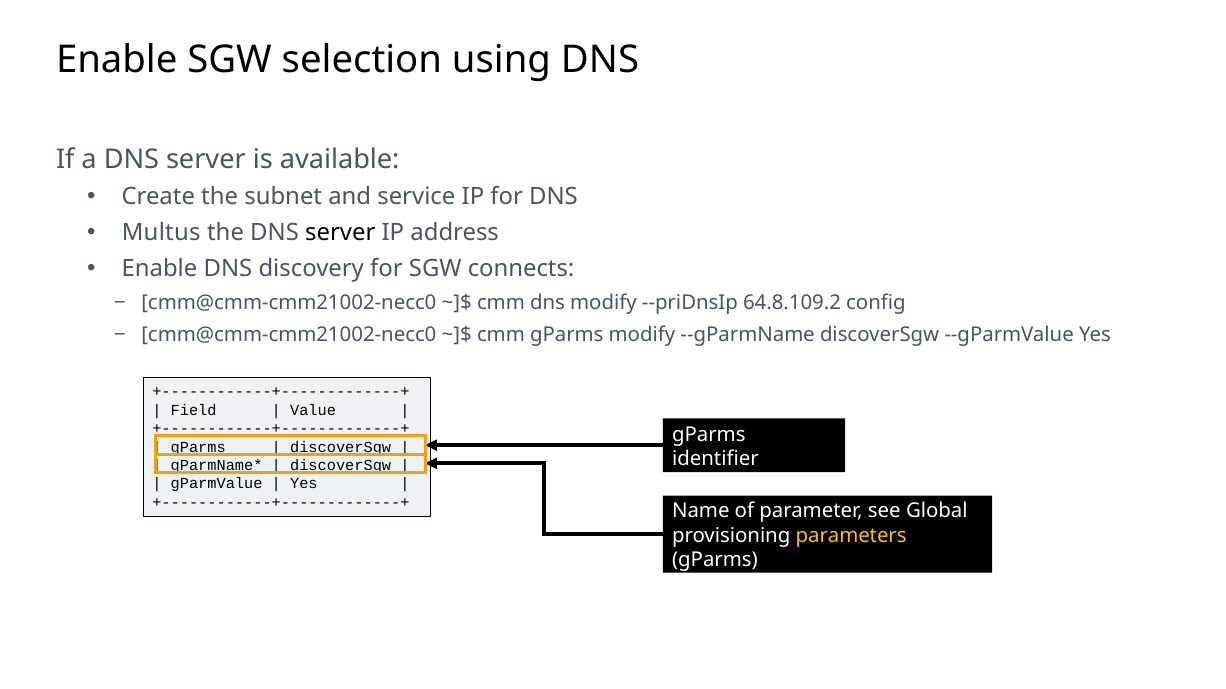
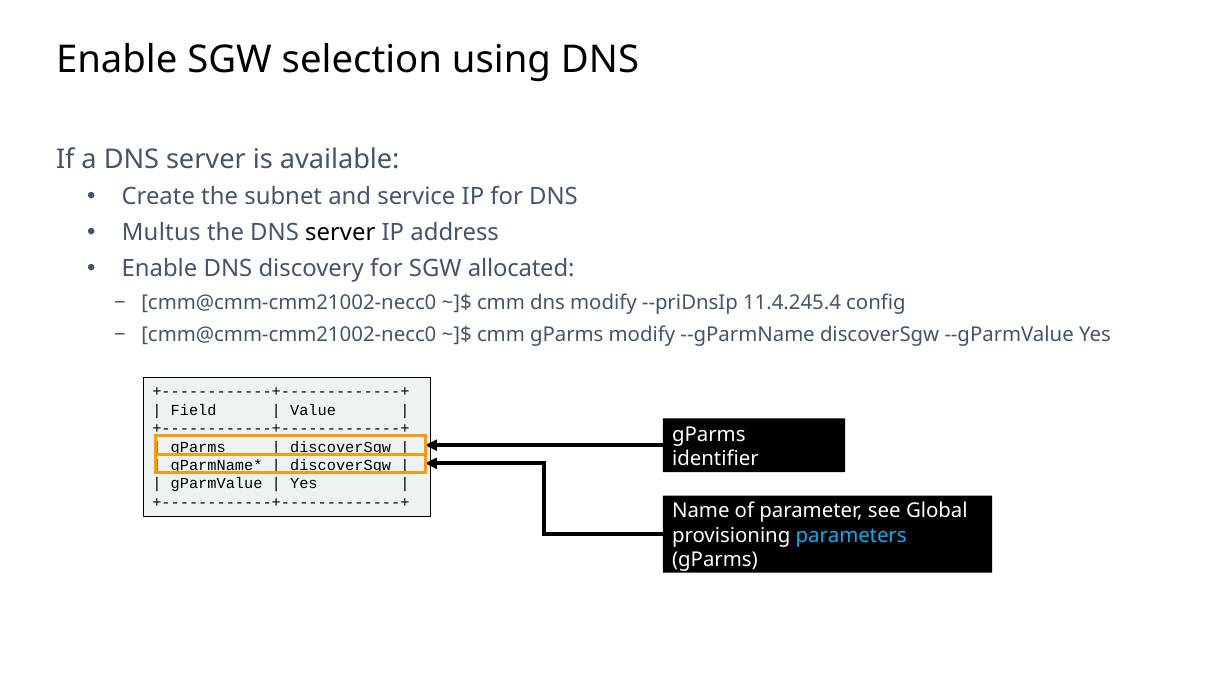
connects: connects -> allocated
64.8.109.2: 64.8.109.2 -> 11.4.245.4
parameters colour: yellow -> light blue
